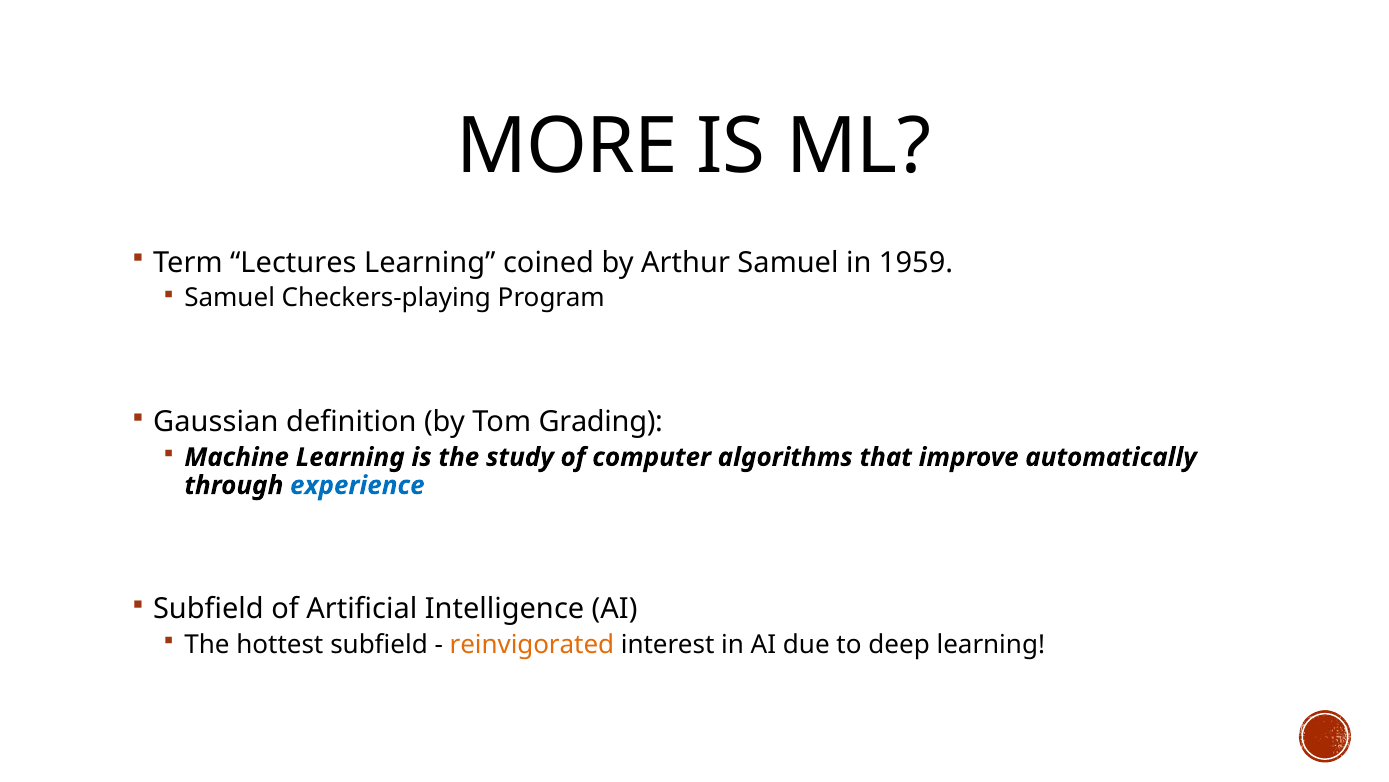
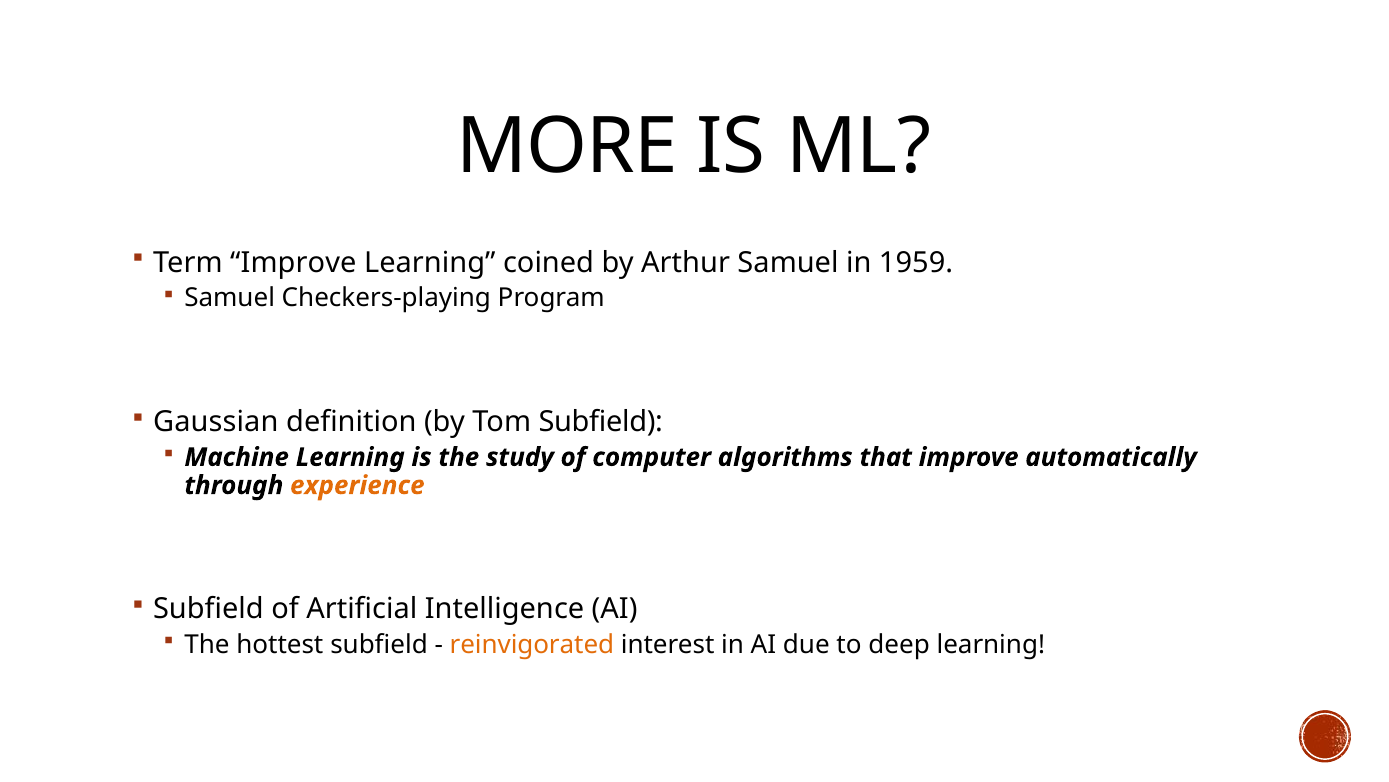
Term Lectures: Lectures -> Improve
Tom Grading: Grading -> Subfield
experience colour: blue -> orange
